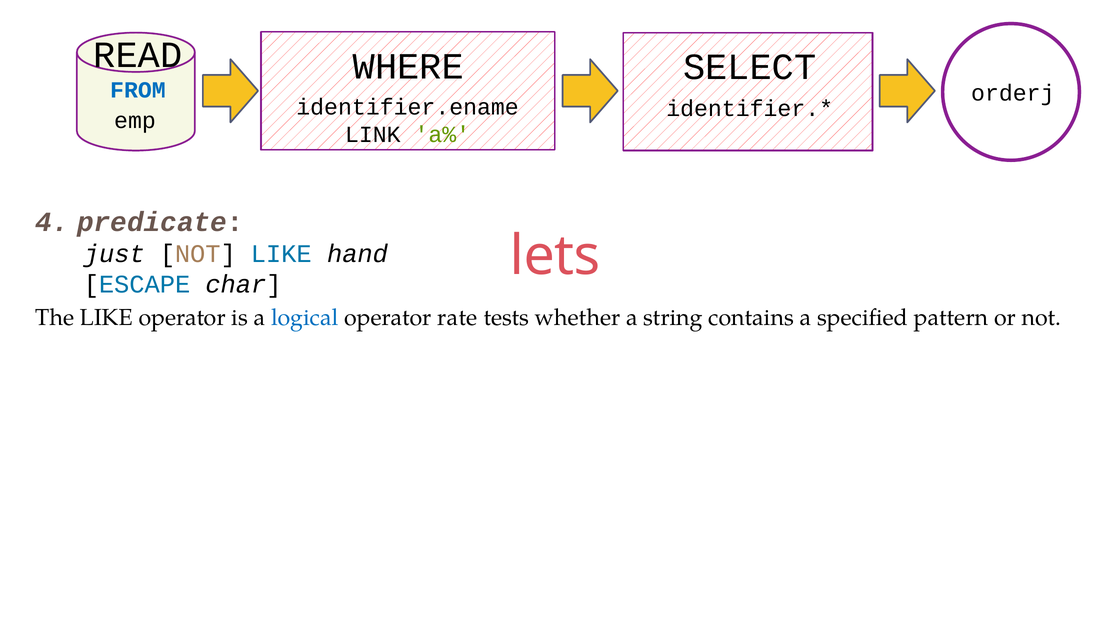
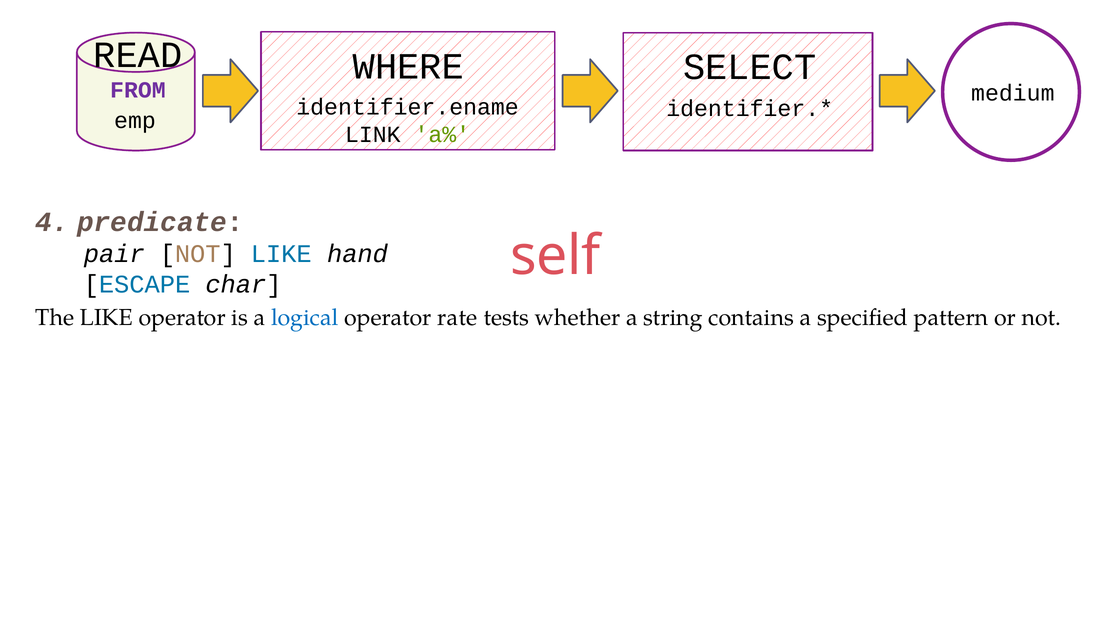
FROM colour: blue -> purple
orderj: orderj -> medium
lets: lets -> self
just: just -> pair
